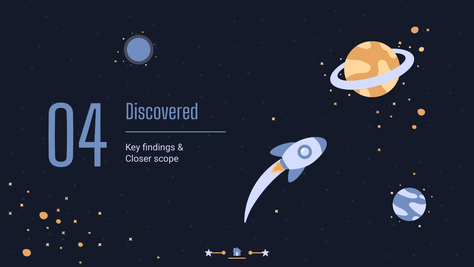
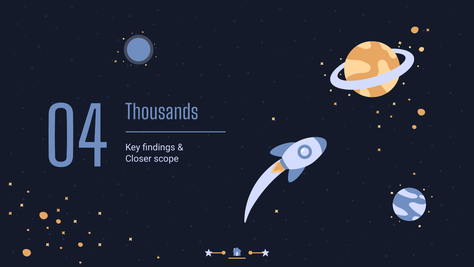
Discovered: Discovered -> Thousands
